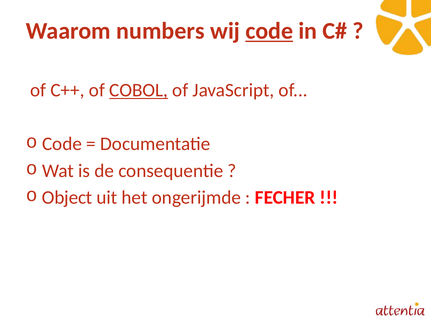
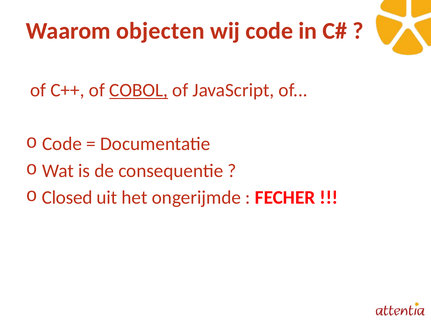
numbers: numbers -> objecten
code at (269, 31) underline: present -> none
Object: Object -> Closed
